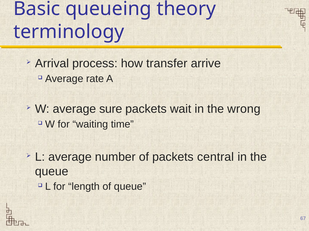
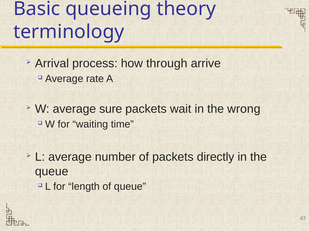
transfer: transfer -> through
central: central -> directly
